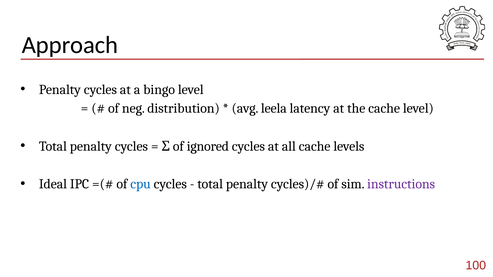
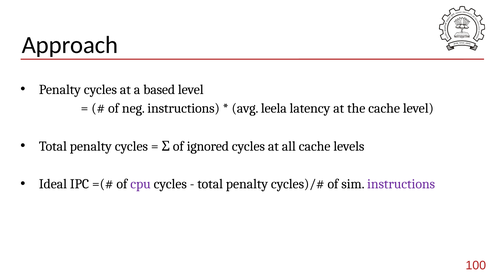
bingo: bingo -> based
neg distribution: distribution -> instructions
cpu colour: blue -> purple
